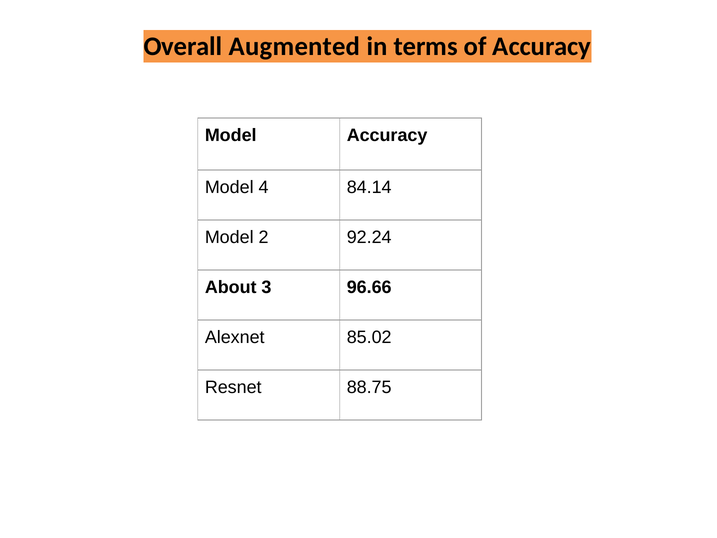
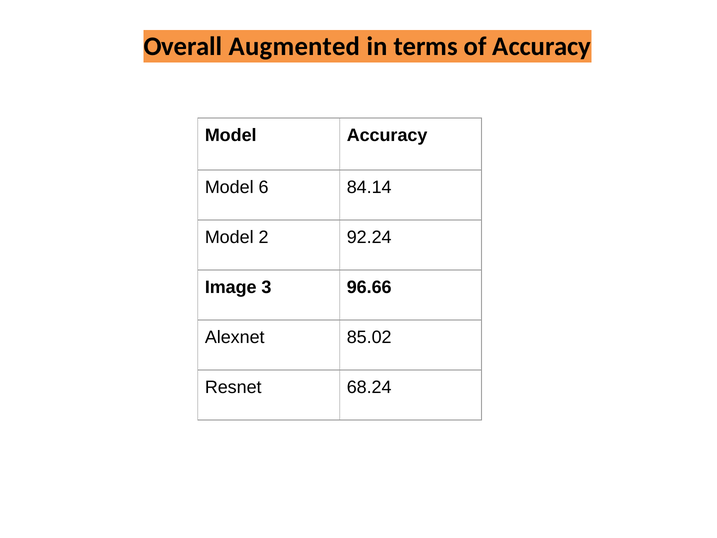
4: 4 -> 6
About: About -> Image
88.75: 88.75 -> 68.24
